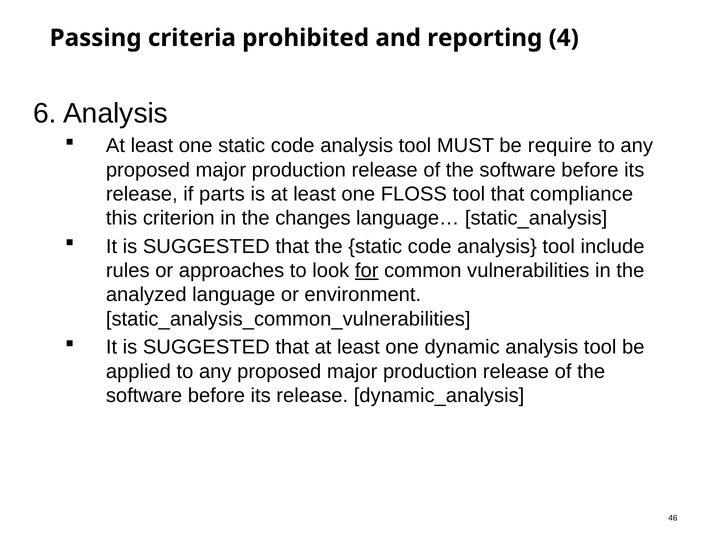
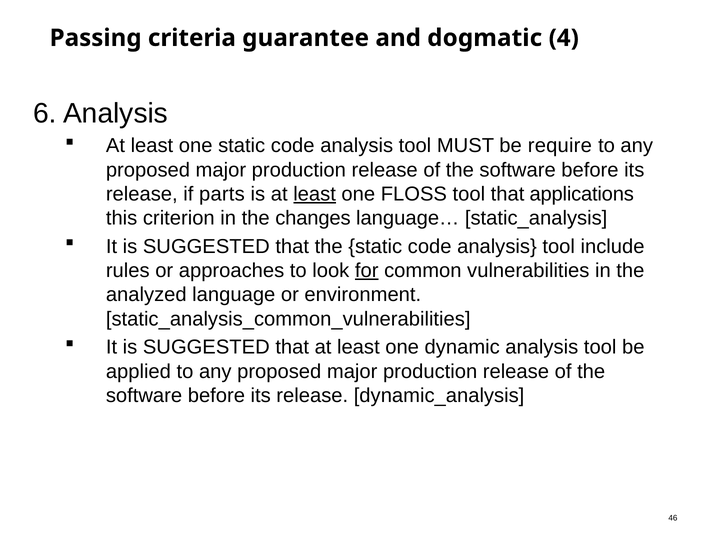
prohibited: prohibited -> guarantee
reporting: reporting -> dogmatic
least at (315, 194) underline: none -> present
compliance: compliance -> applications
